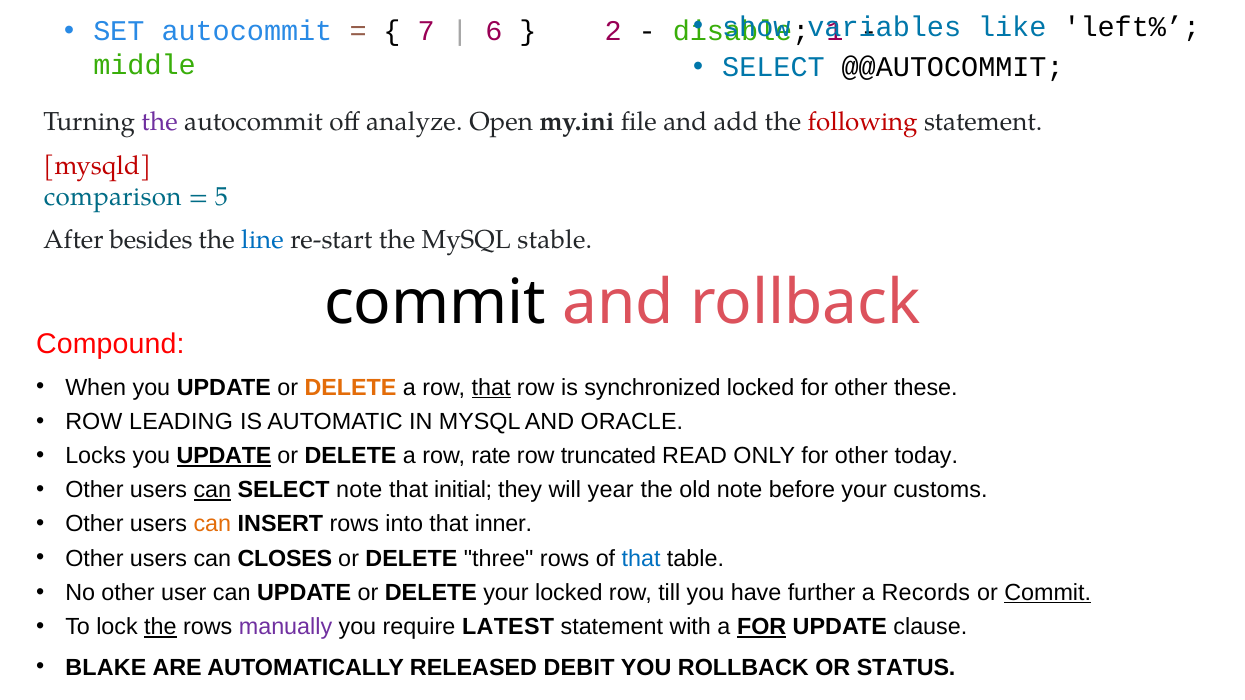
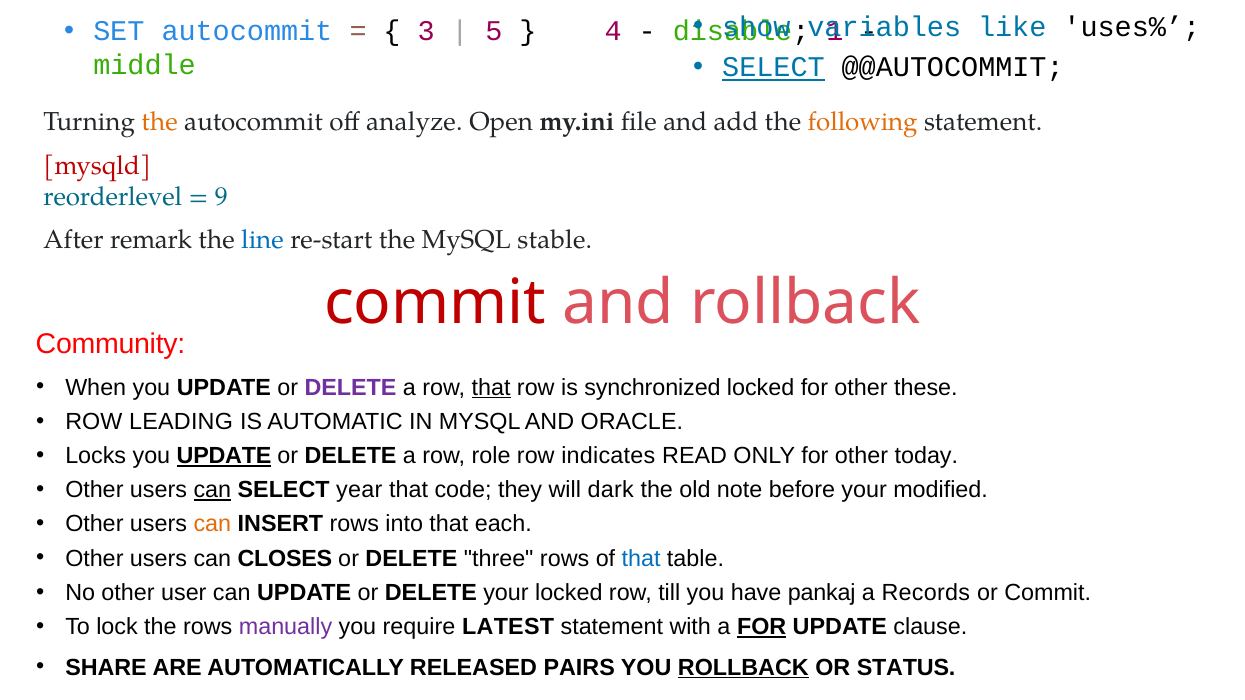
left%: left% -> uses%
7: 7 -> 3
6: 6 -> 5
2: 2 -> 4
SELECT at (773, 67) underline: none -> present
the at (160, 122) colour: purple -> orange
following colour: red -> orange
comparison: comparison -> reorderlevel
5: 5 -> 9
besides: besides -> remark
commit at (435, 303) colour: black -> red
Compound: Compound -> Community
DELETE at (351, 388) colour: orange -> purple
rate: rate -> role
truncated: truncated -> indicates
SELECT note: note -> year
initial: initial -> code
year: year -> dark
customs: customs -> modified
inner: inner -> each
further: further -> pankaj
Commit at (1048, 593) underline: present -> none
the at (160, 627) underline: present -> none
BLAKE: BLAKE -> SHARE
DEBIT: DEBIT -> PAIRS
ROLLBACK at (743, 668) underline: none -> present
